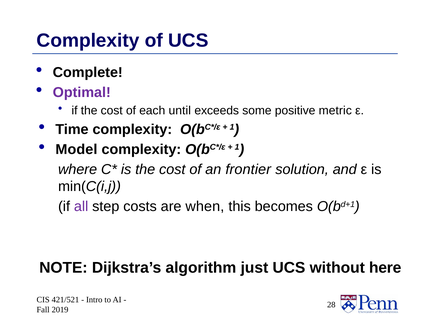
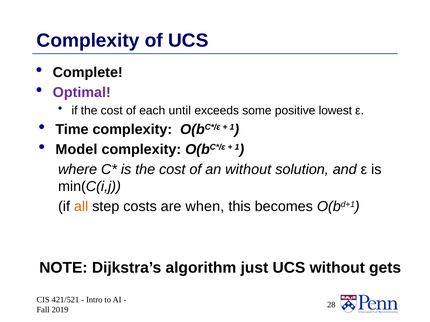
metric: metric -> lowest
an frontier: frontier -> without
all colour: purple -> orange
here: here -> gets
